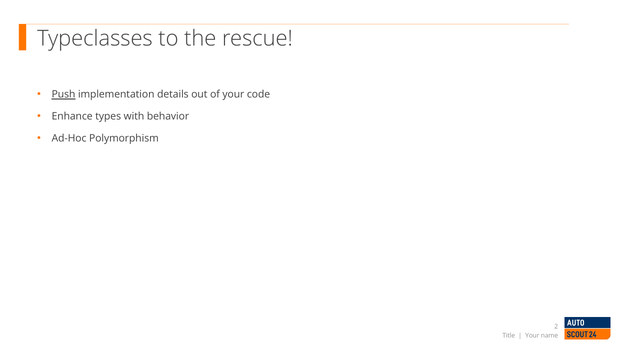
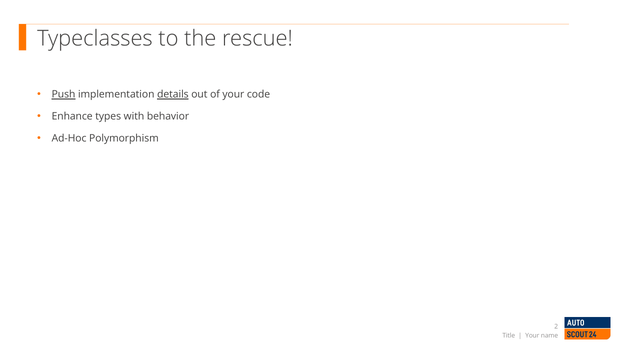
details underline: none -> present
